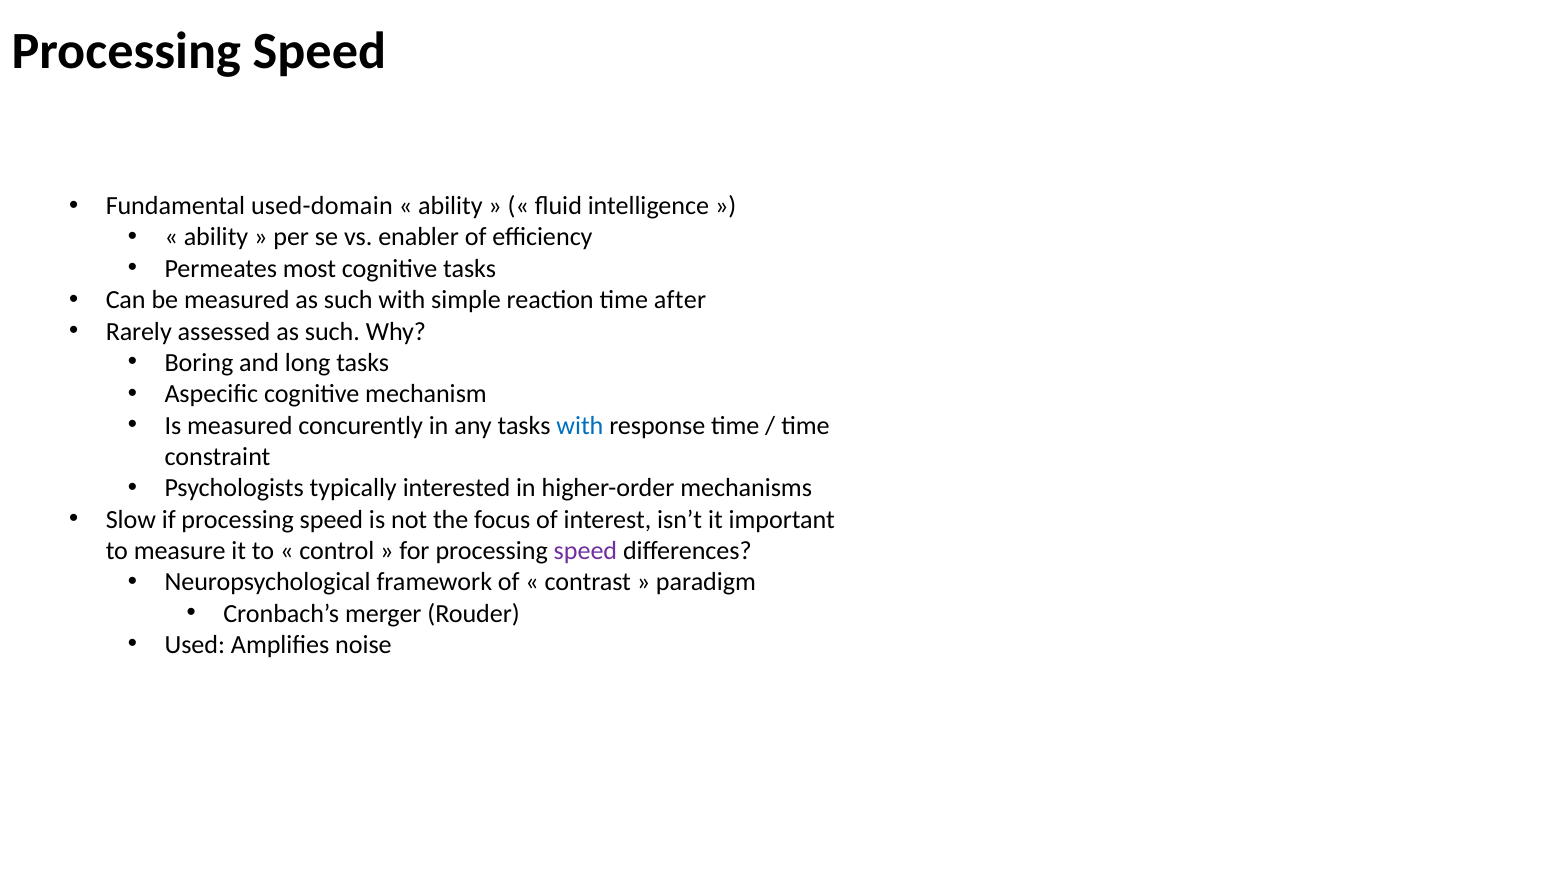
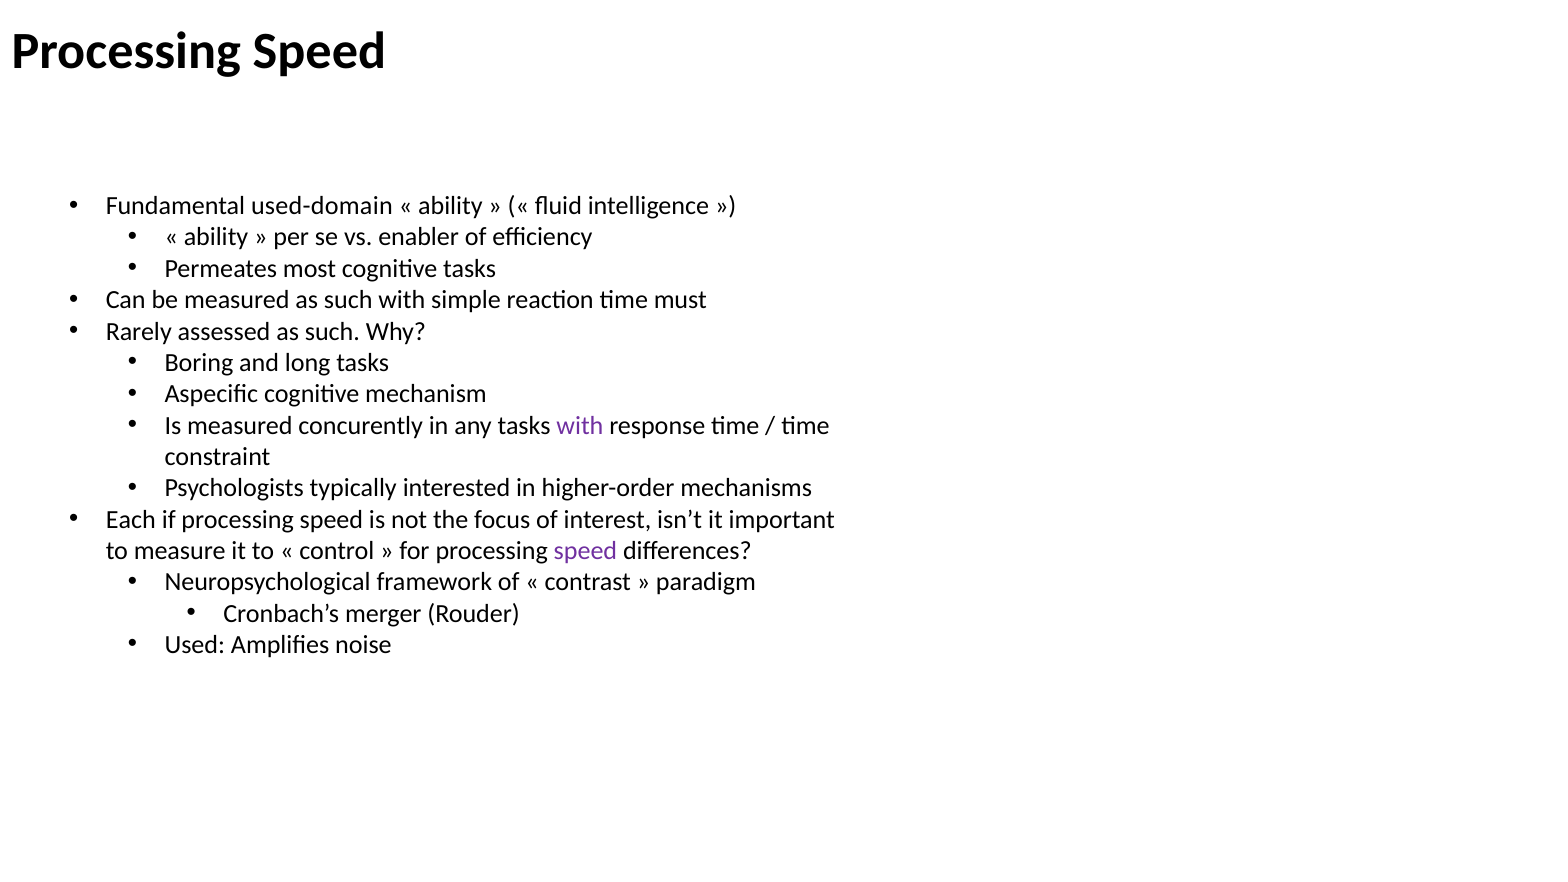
after: after -> must
with at (580, 425) colour: blue -> purple
Slow: Slow -> Each
